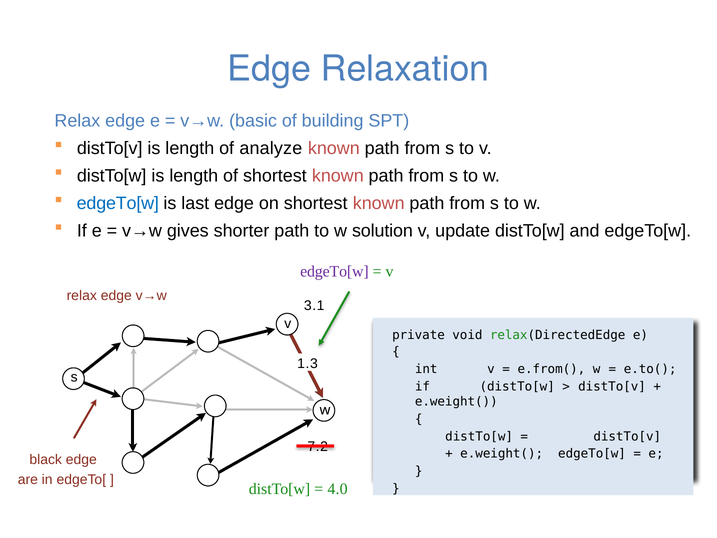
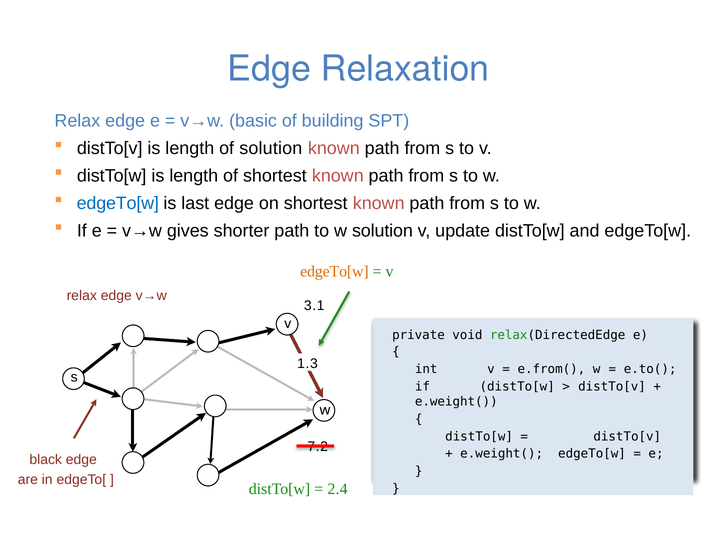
of analyze: analyze -> solution
edgeTo[w at (334, 271) colour: purple -> orange
4.0: 4.0 -> 2.4
